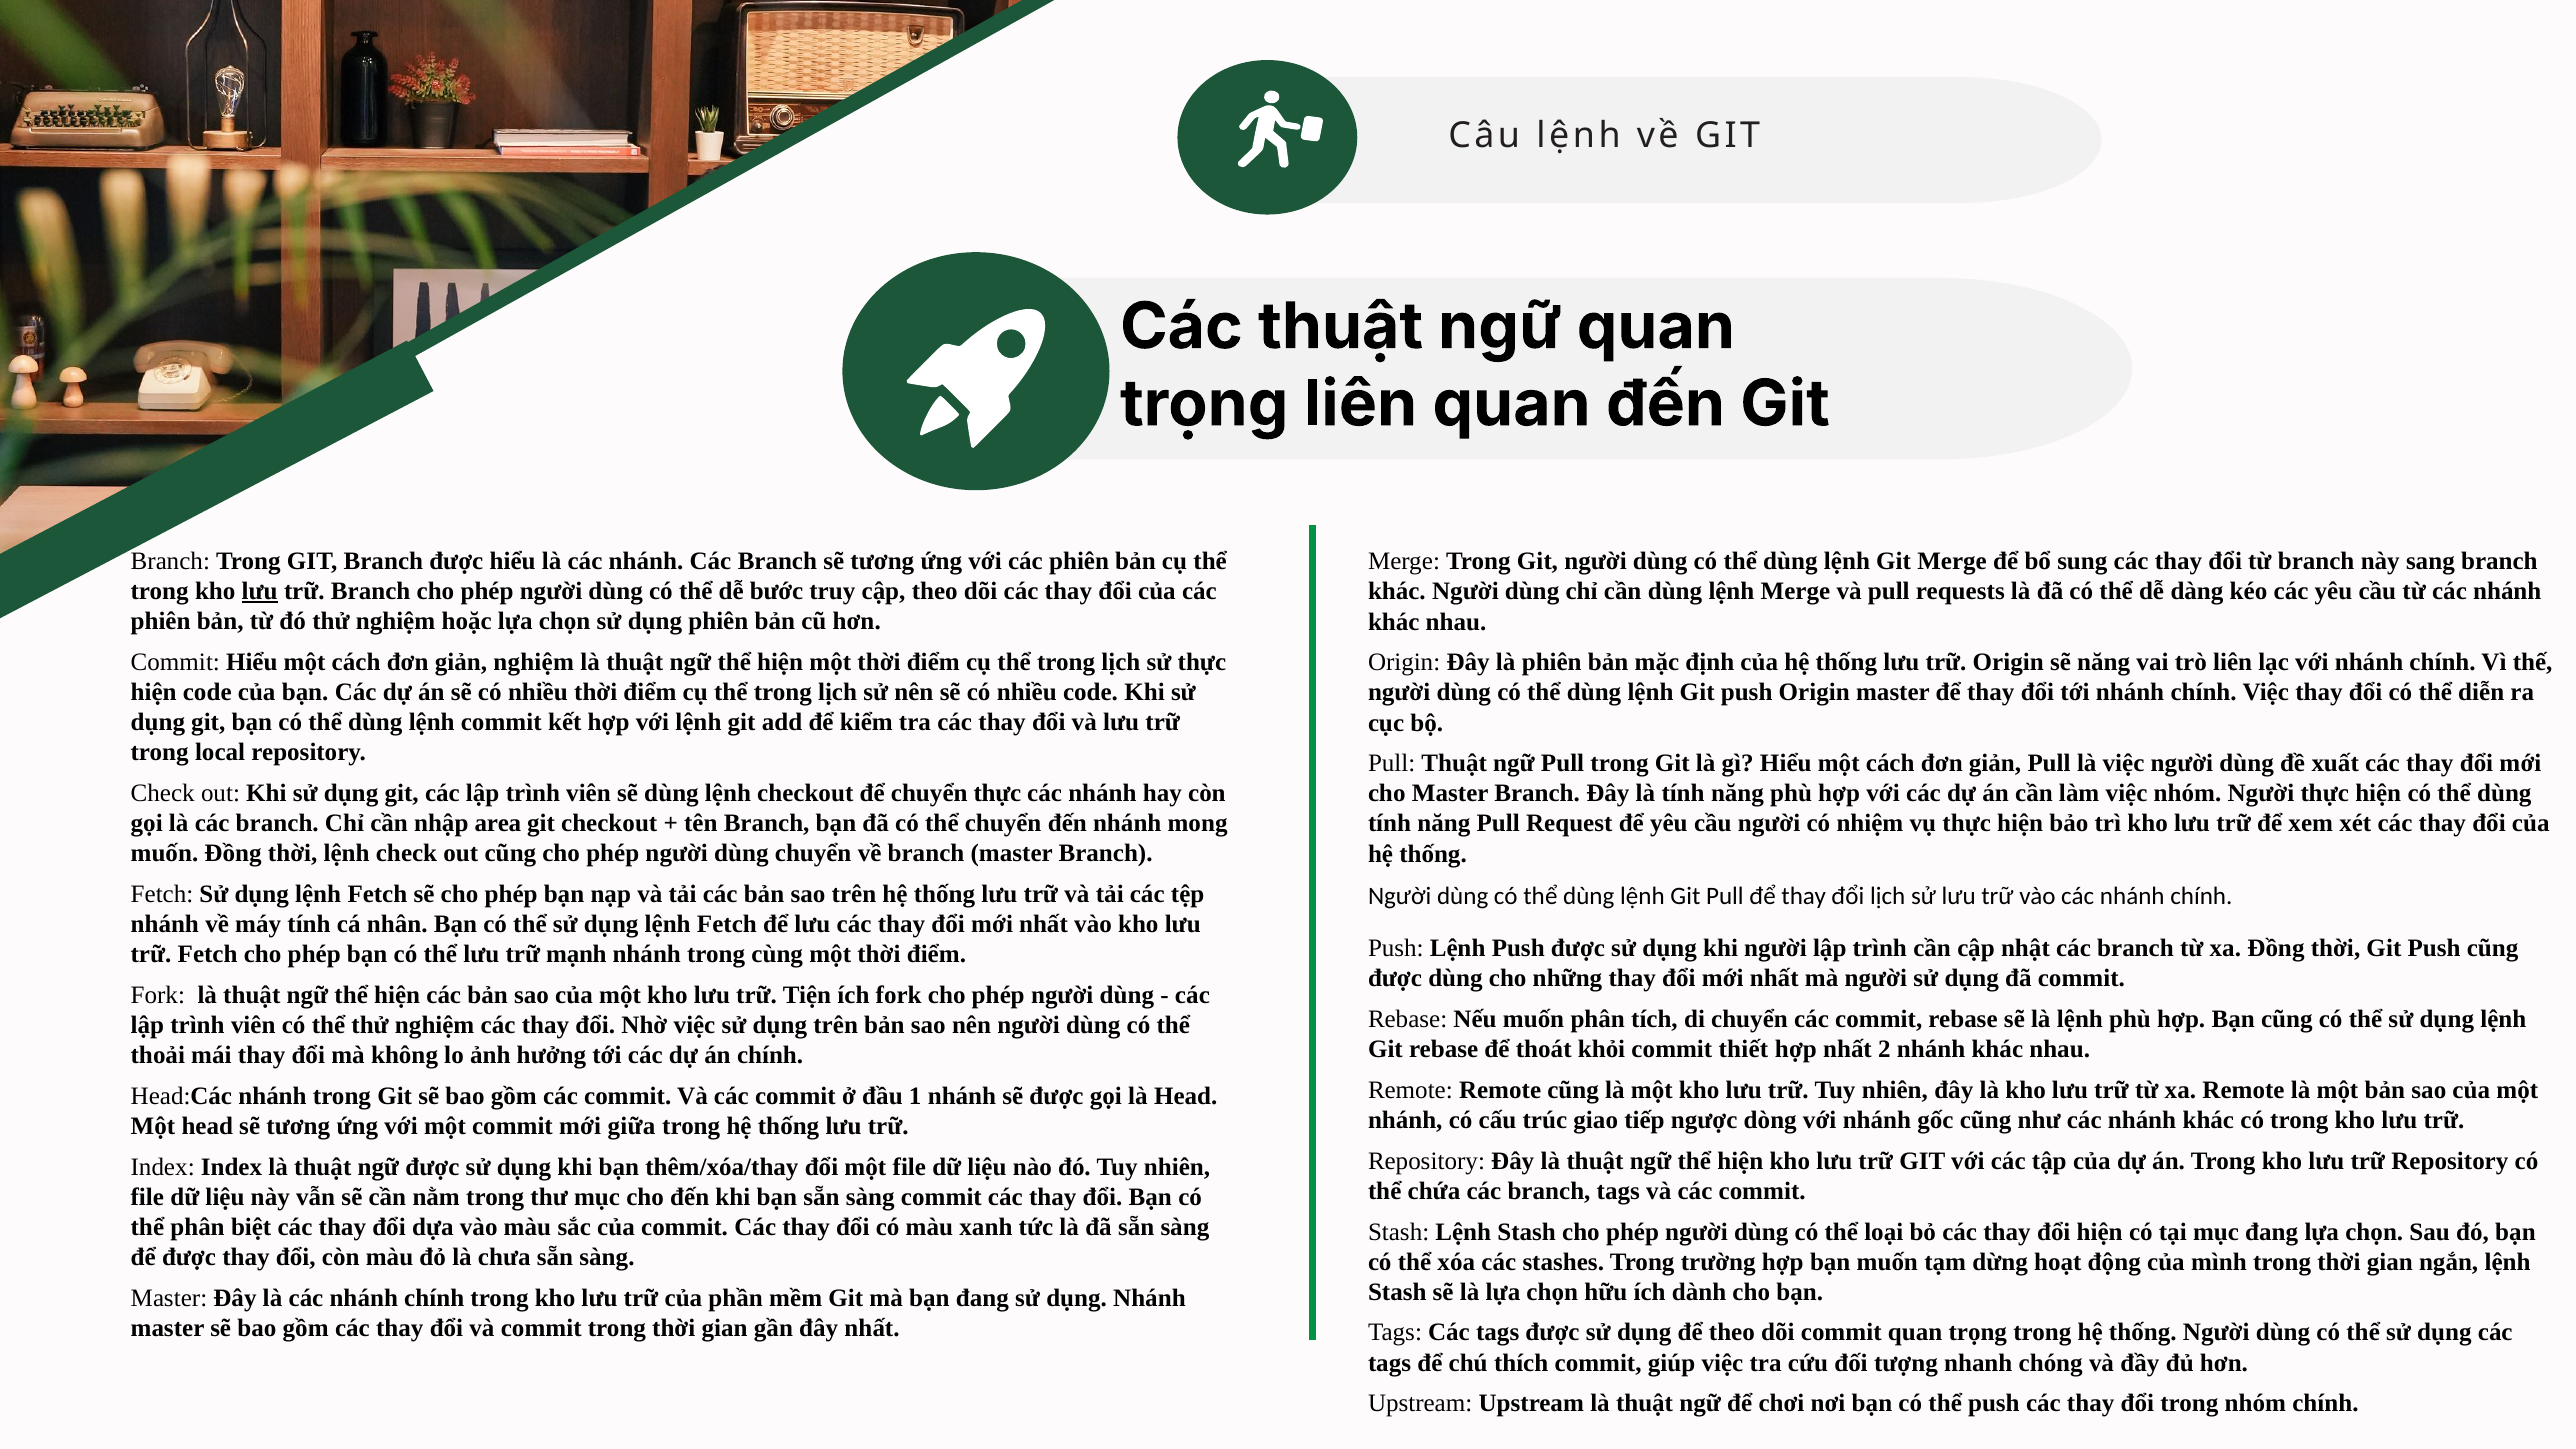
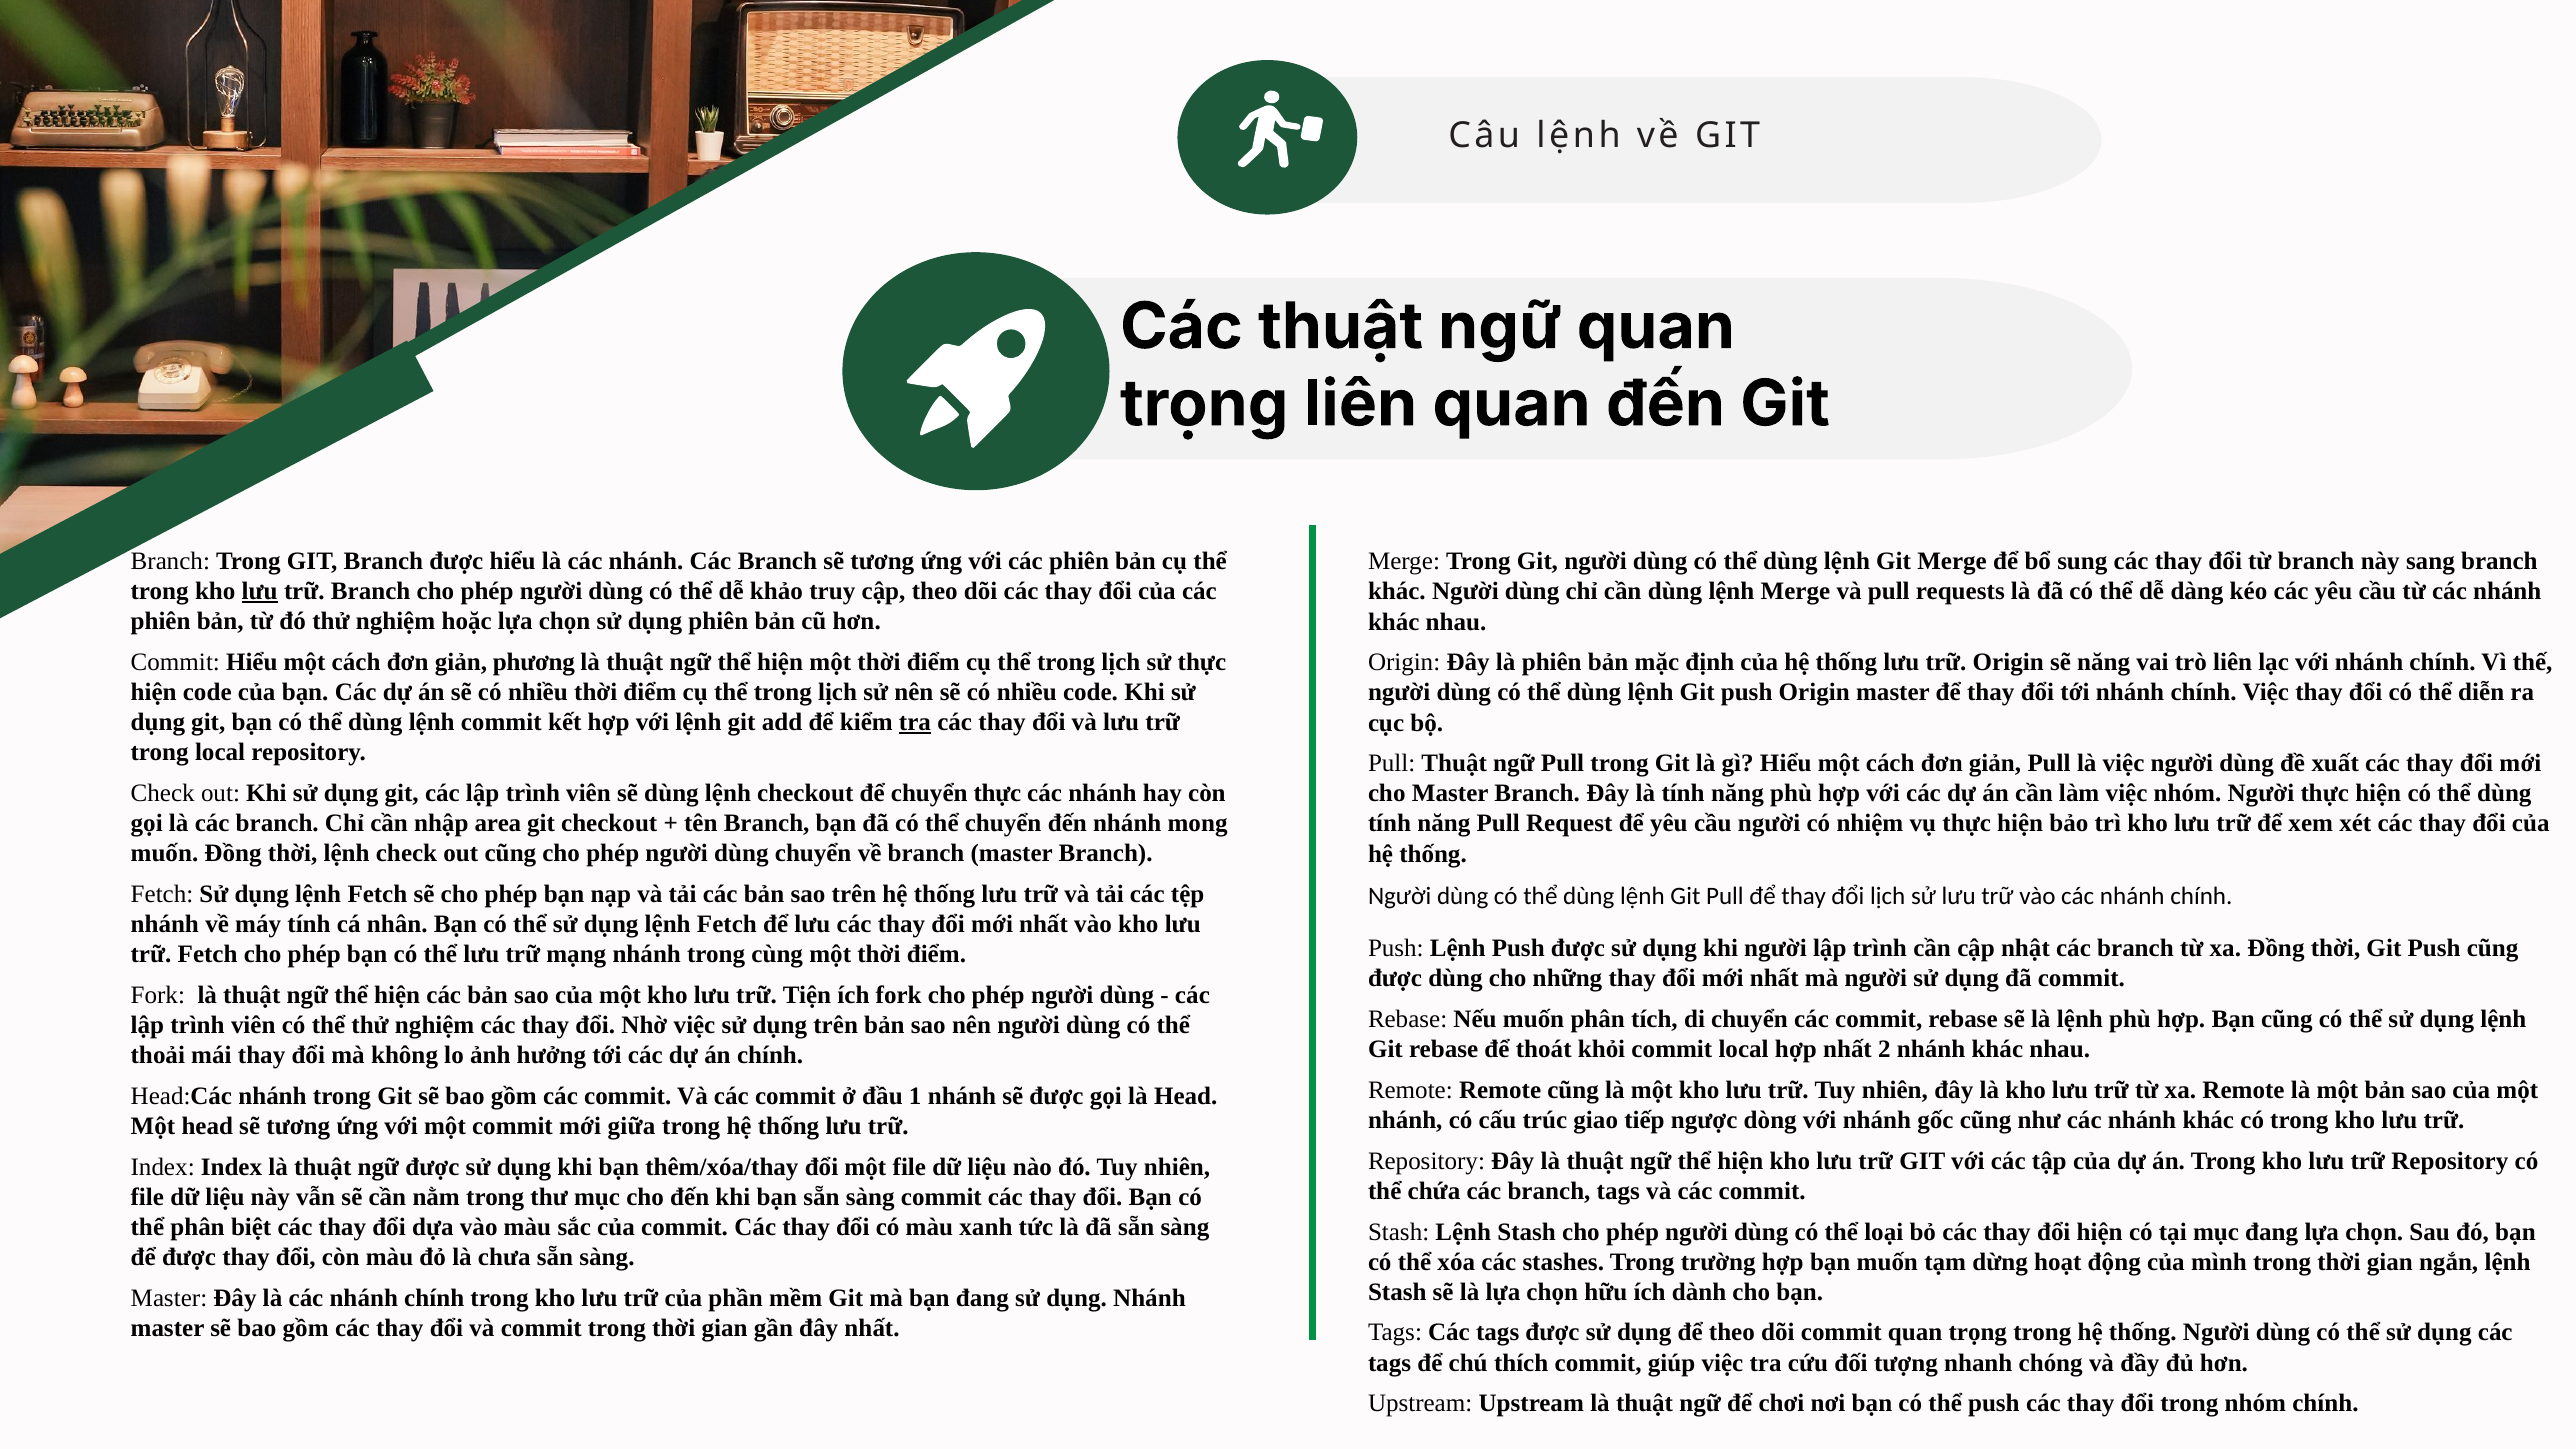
bước: bước -> khảo
giản nghiệm: nghiệm -> phương
tra at (915, 722) underline: none -> present
mạnh: mạnh -> mạng
commit thiết: thiết -> local
